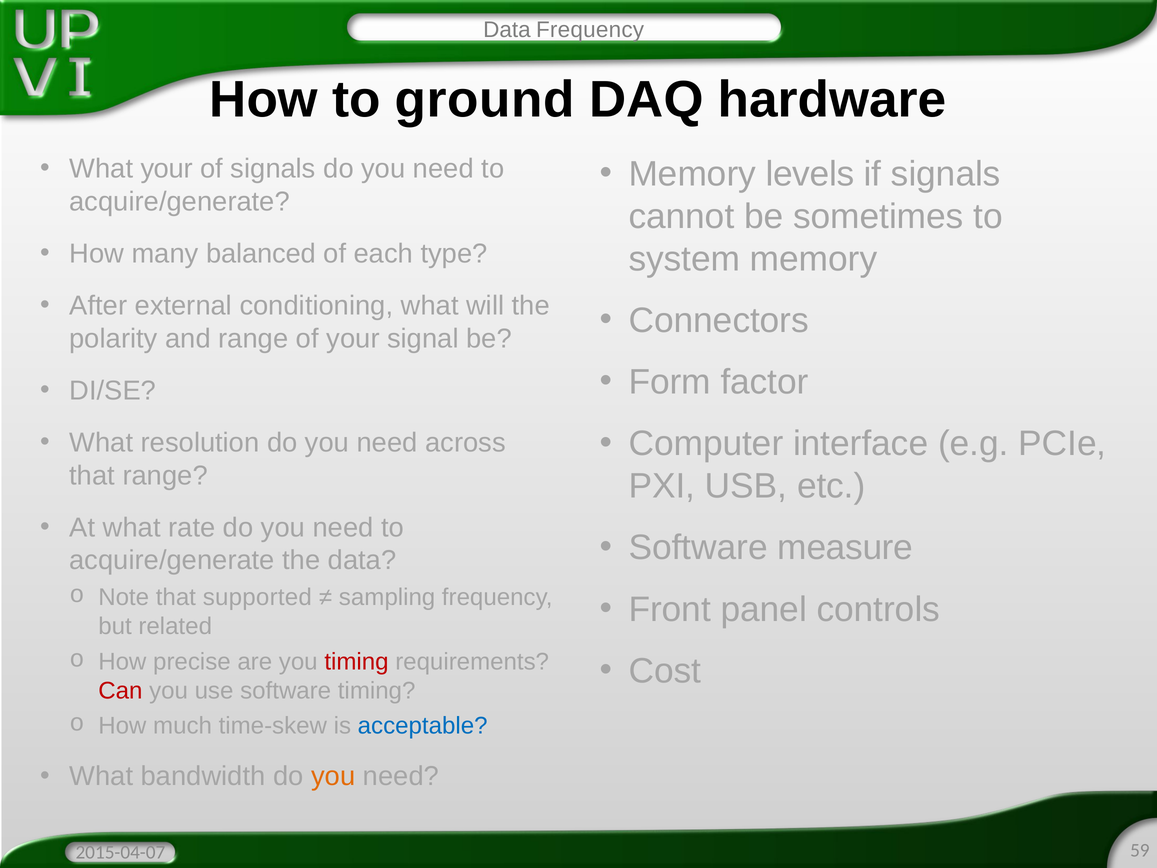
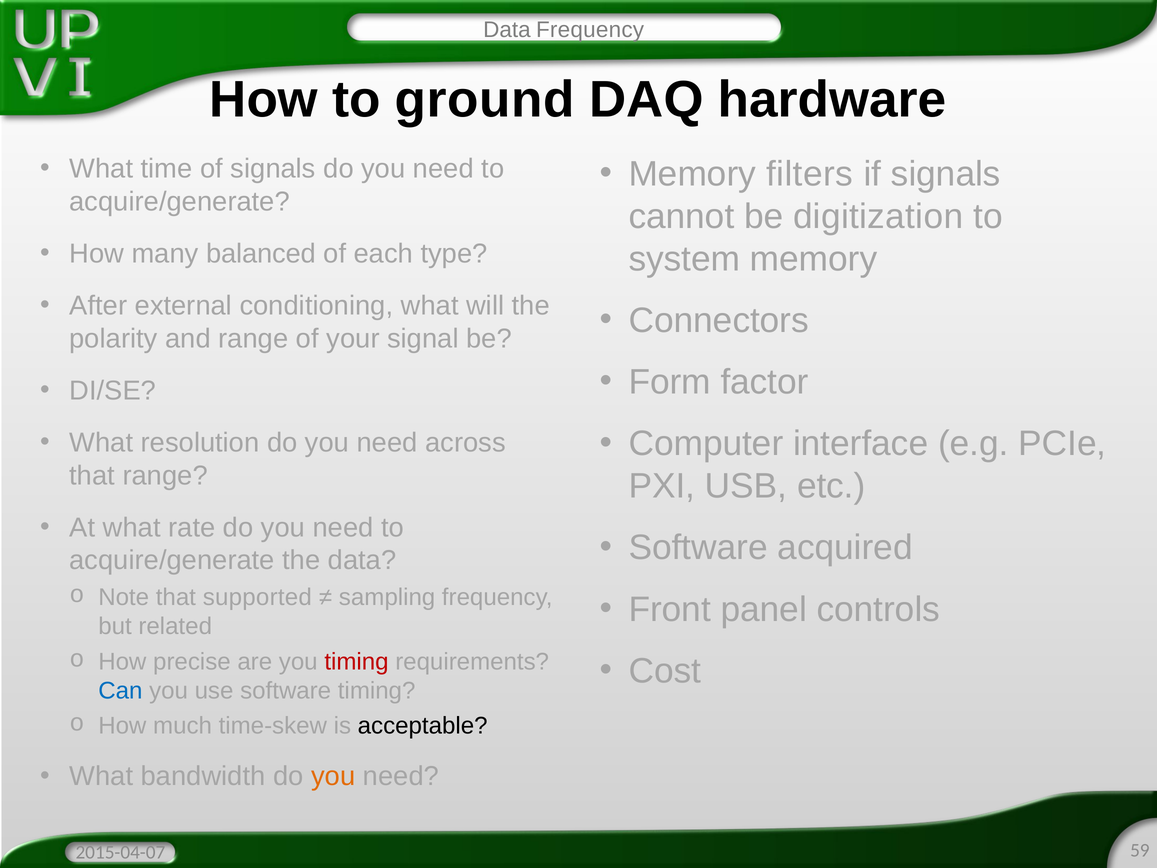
What your: your -> time
levels: levels -> filters
sometimes: sometimes -> digitization
measure: measure -> acquired
Can colour: red -> blue
acceptable colour: blue -> black
